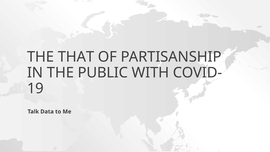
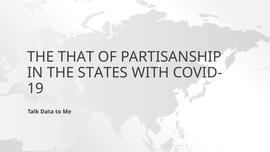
PUBLIC: PUBLIC -> STATES
